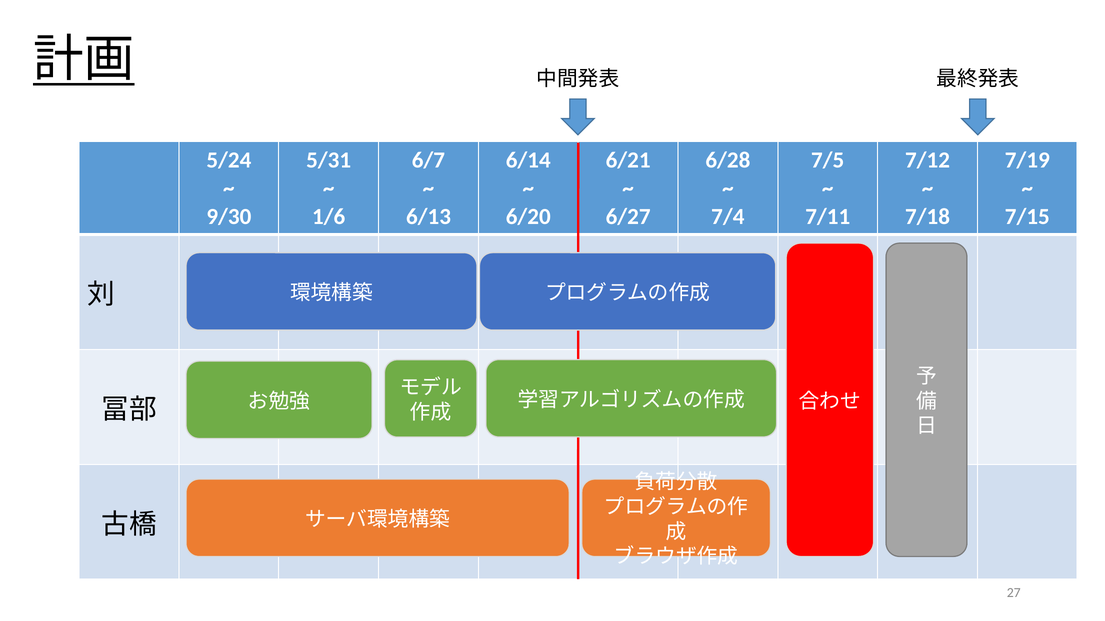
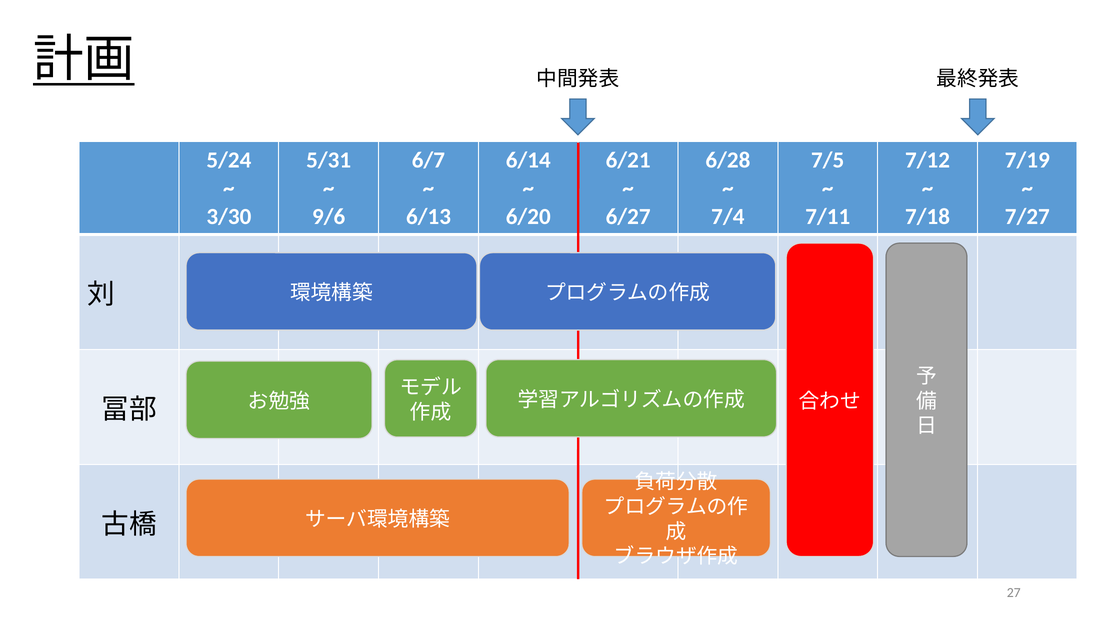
9/30: 9/30 -> 3/30
1/6: 1/6 -> 9/6
7/15: 7/15 -> 7/27
